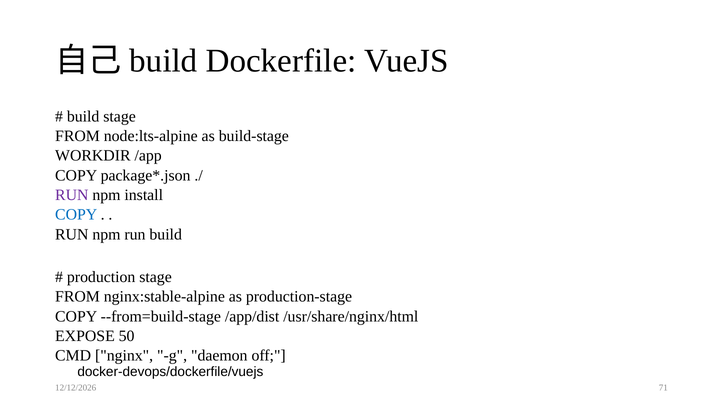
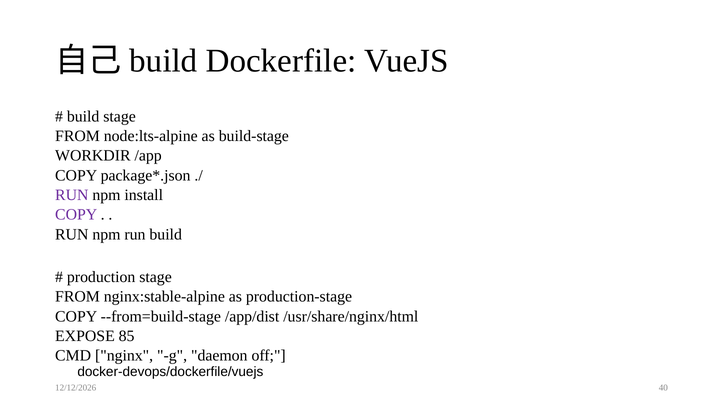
COPY at (76, 215) colour: blue -> purple
50: 50 -> 85
71: 71 -> 40
